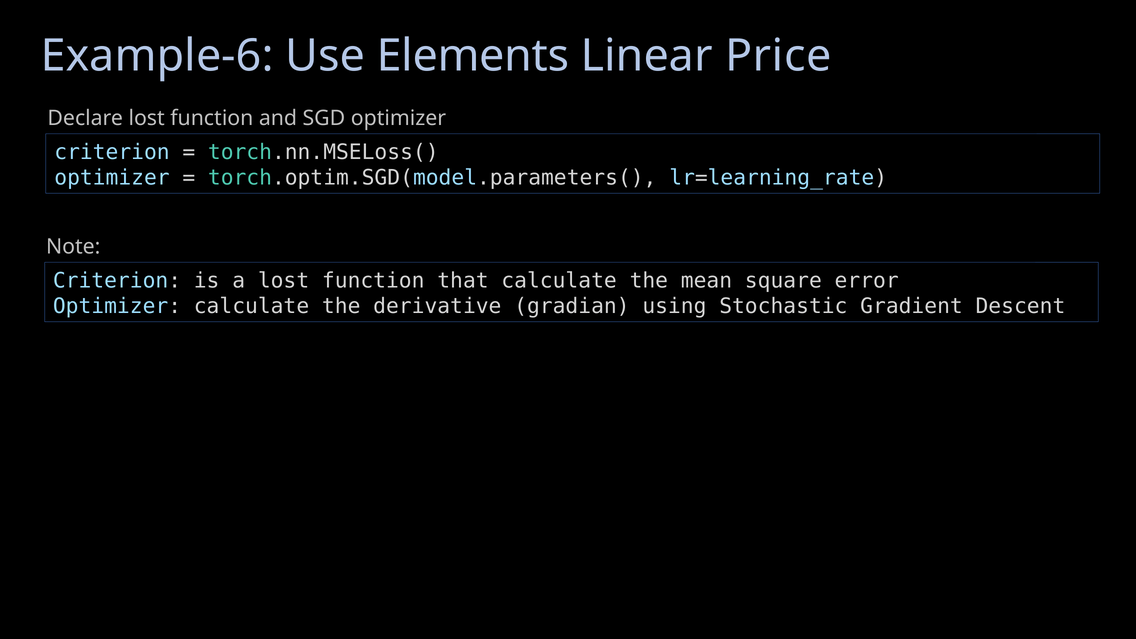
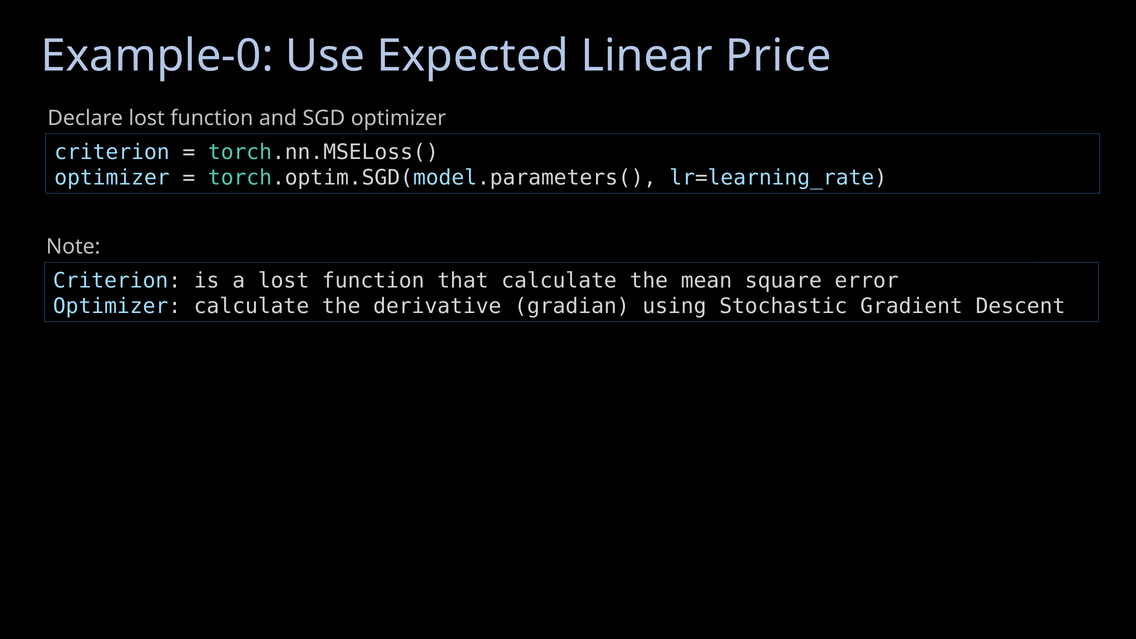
Example-6: Example-6 -> Example-0
Elements: Elements -> Expected
